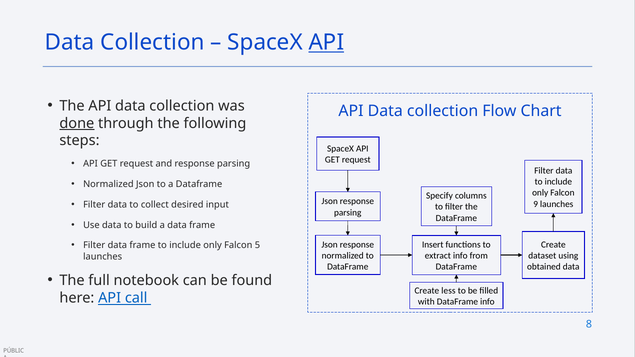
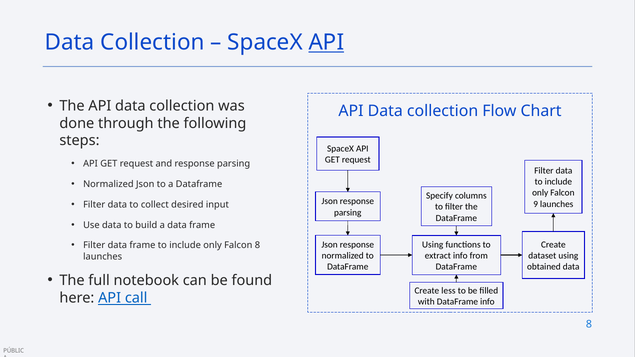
done underline: present -> none
Falcon 5: 5 -> 8
Insert at (433, 245): Insert -> Using
